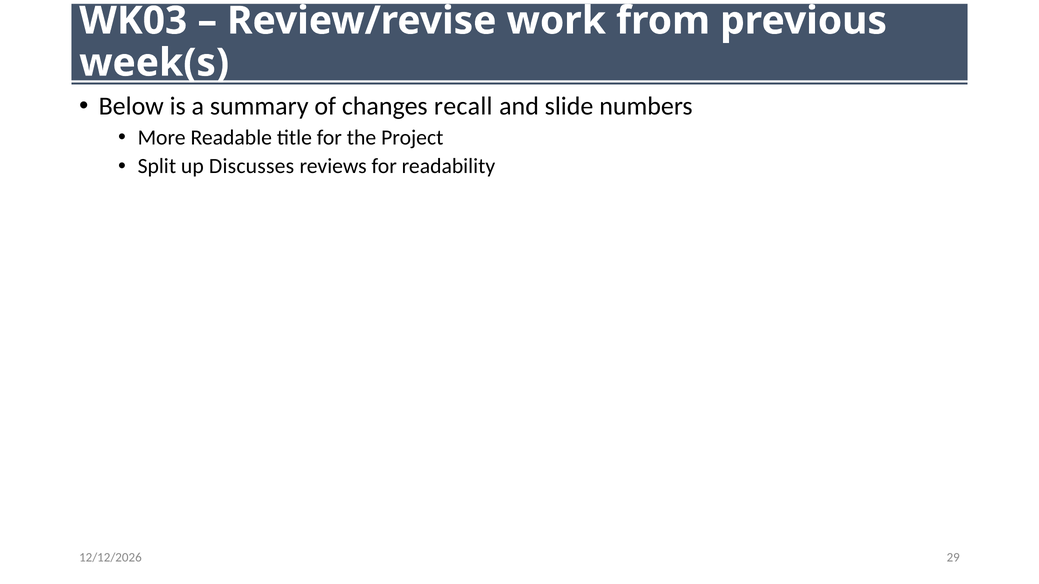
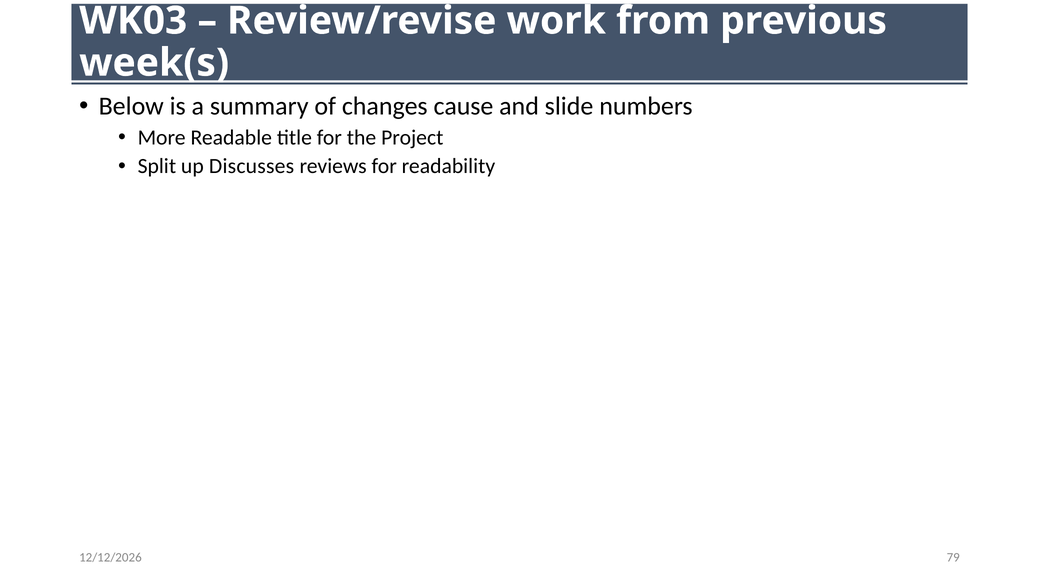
recall: recall -> cause
29: 29 -> 79
